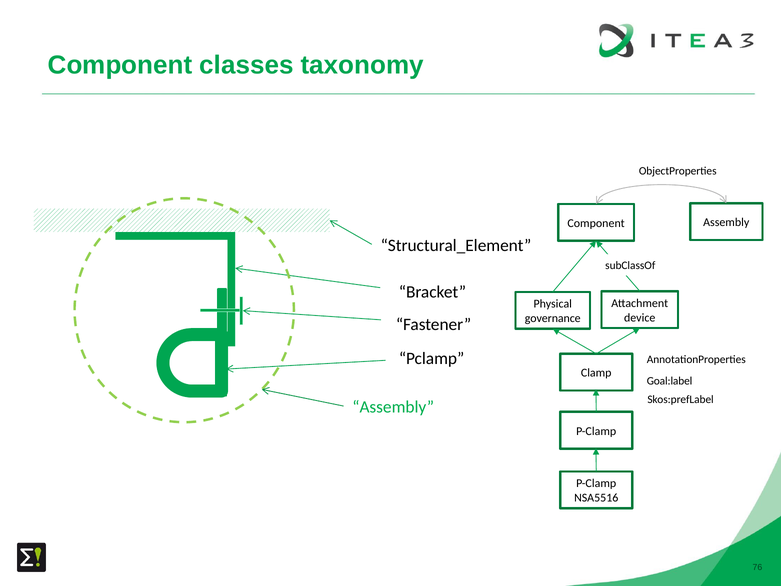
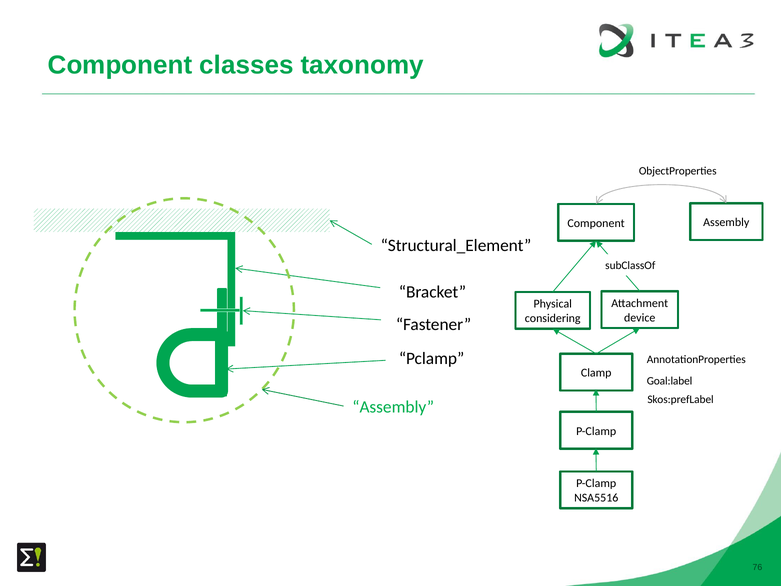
governance: governance -> considering
